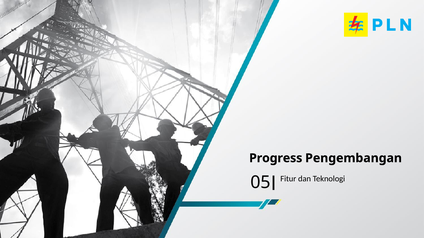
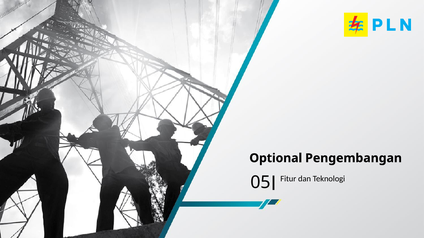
Progress: Progress -> Optional
